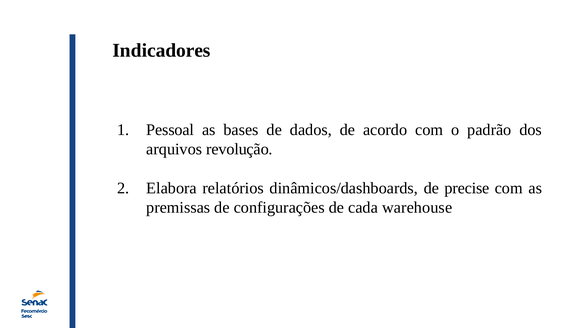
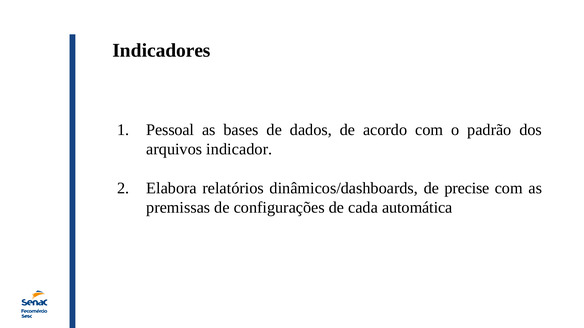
revolução: revolução -> indicador
warehouse: warehouse -> automática
